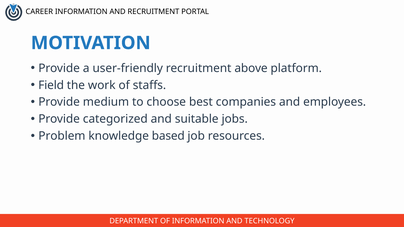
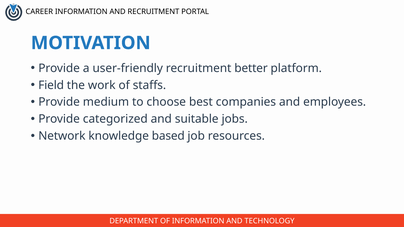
above: above -> better
Problem: Problem -> Network
